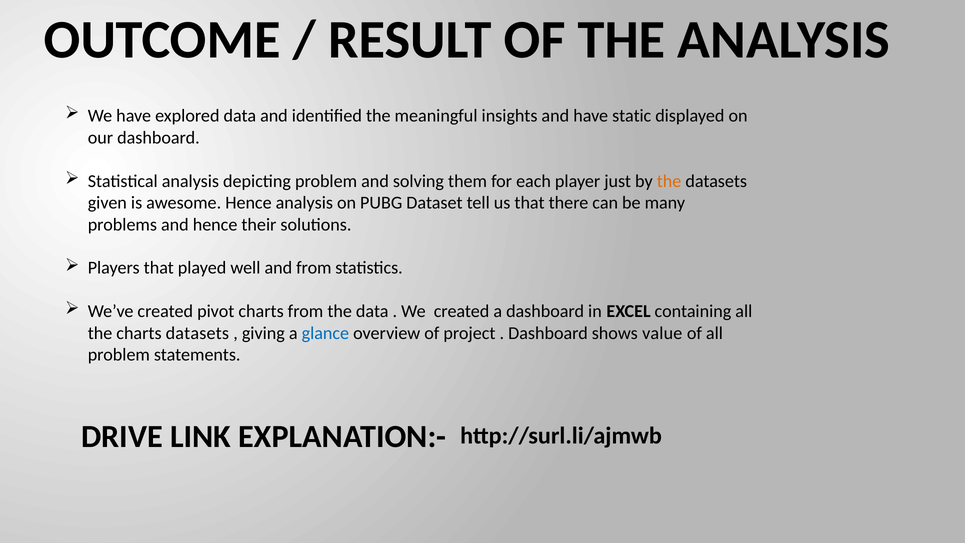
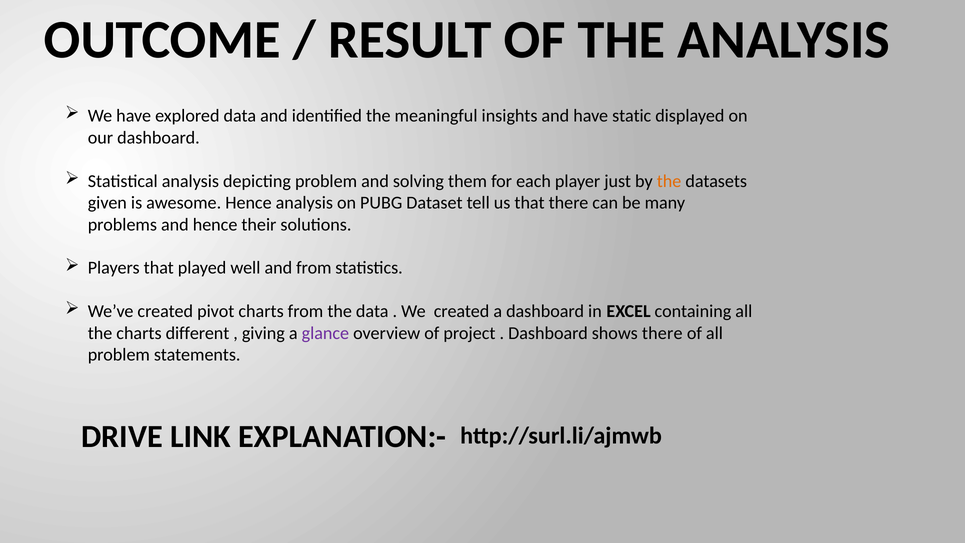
charts datasets: datasets -> different
glance colour: blue -> purple
shows value: value -> there
